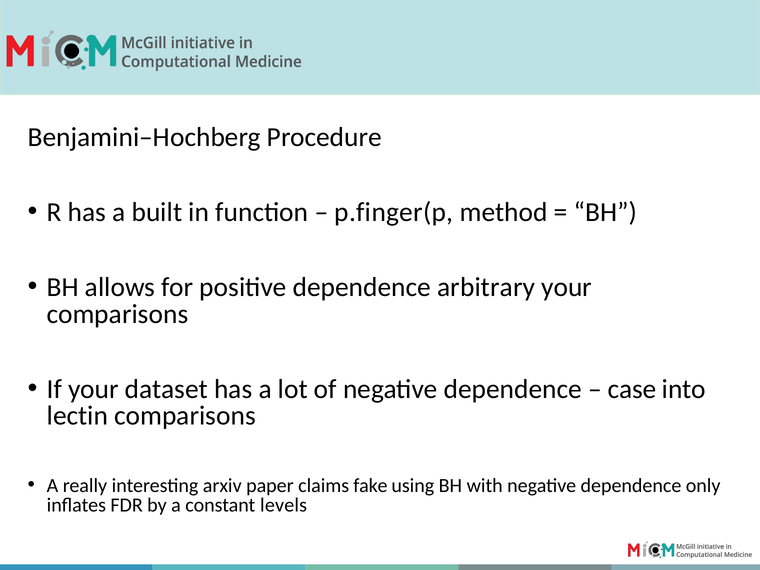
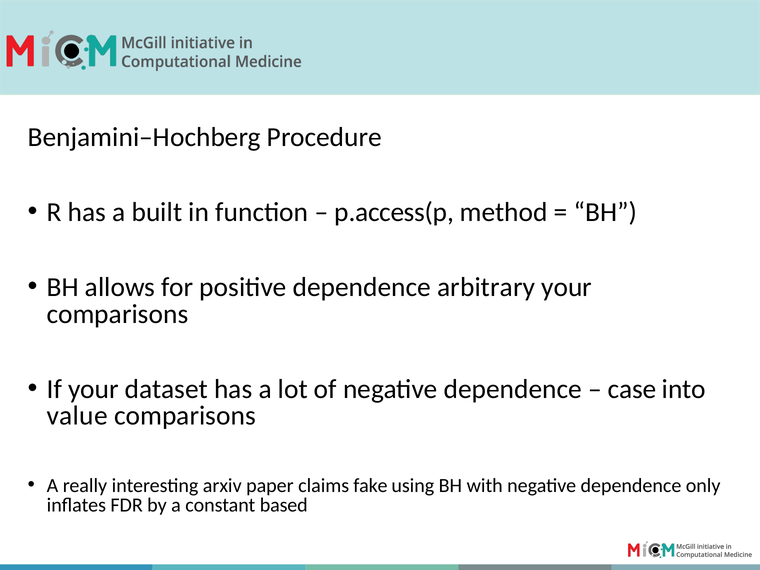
p.finger(p: p.finger(p -> p.access(p
lectin: lectin -> value
levels: levels -> based
